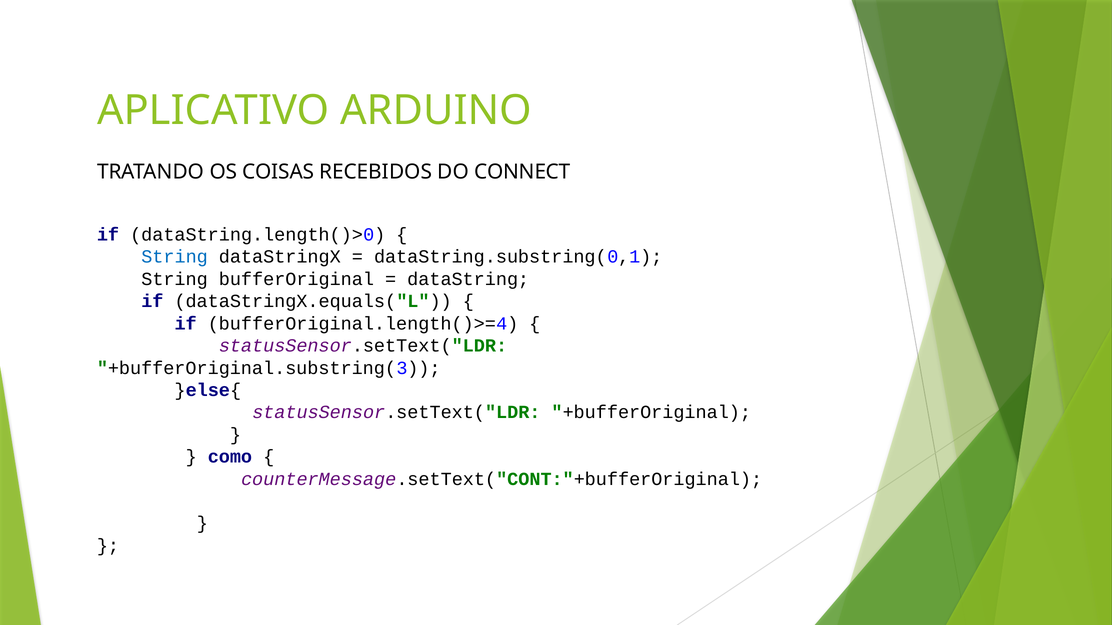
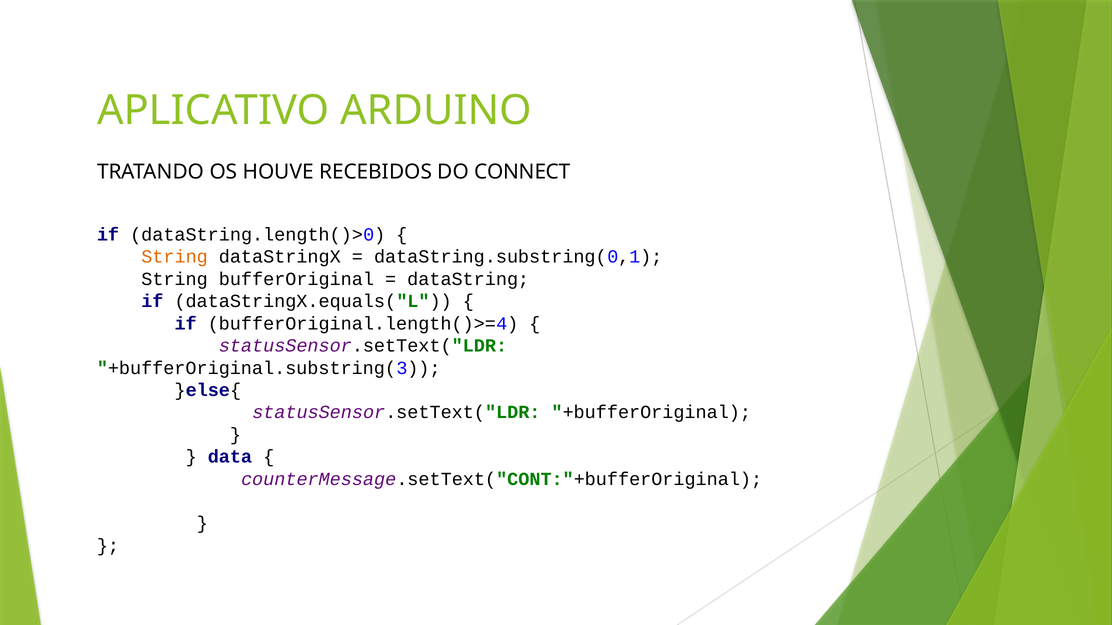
COISAS: COISAS -> HOUVE
String at (175, 257) colour: blue -> orange
como: como -> data
